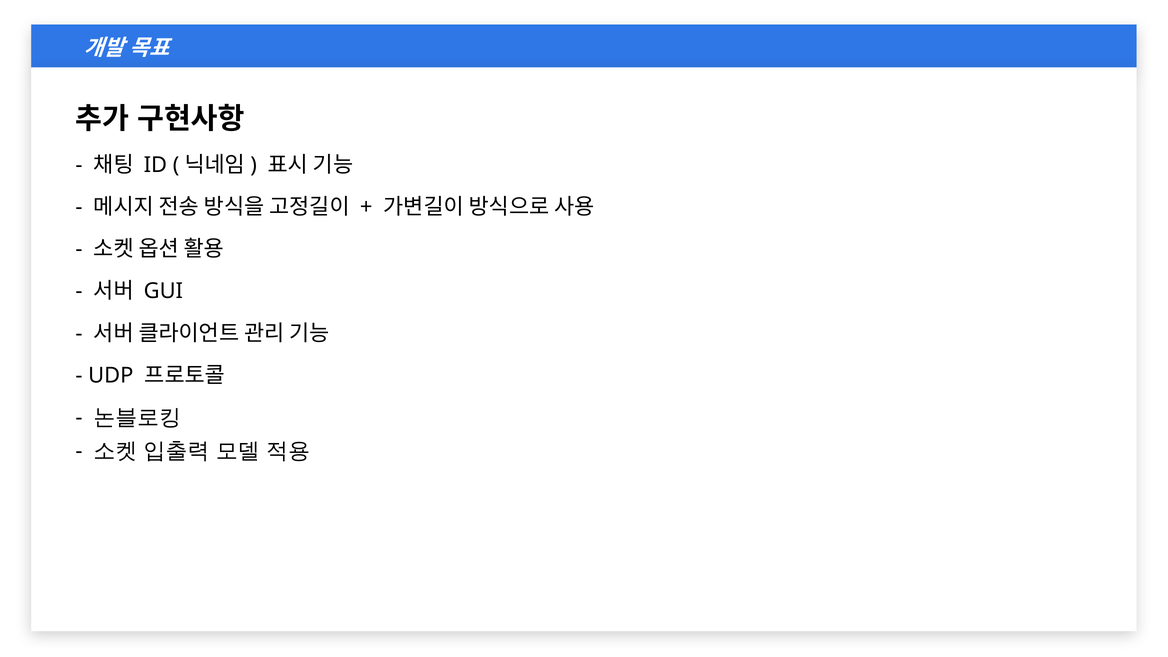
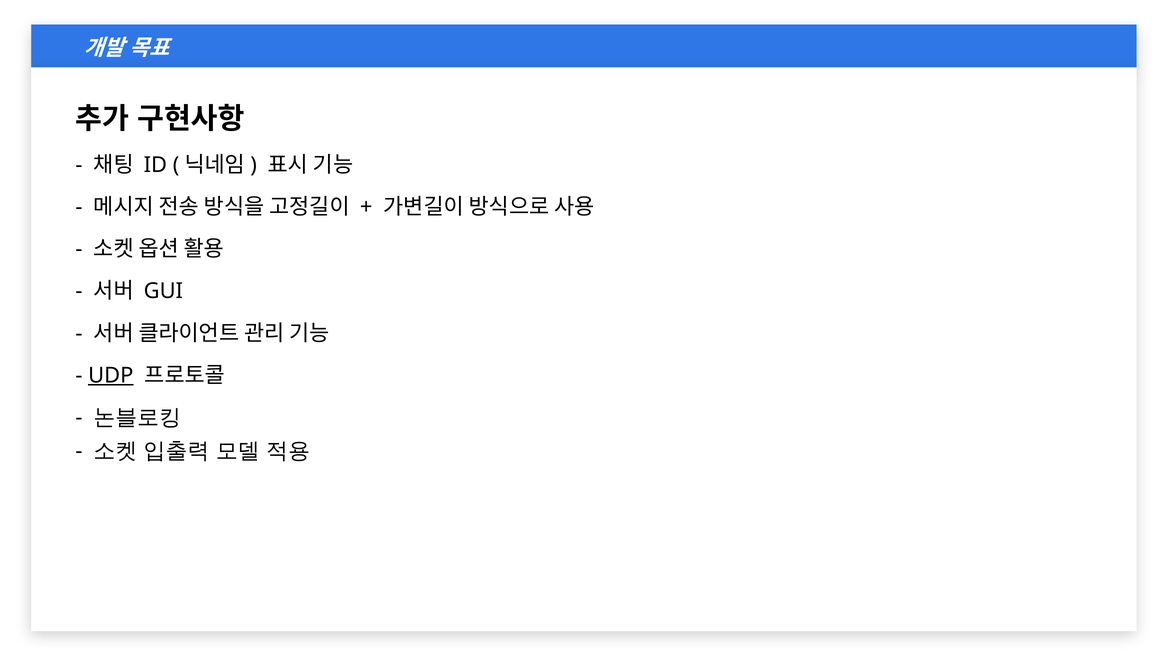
UDP underline: none -> present
